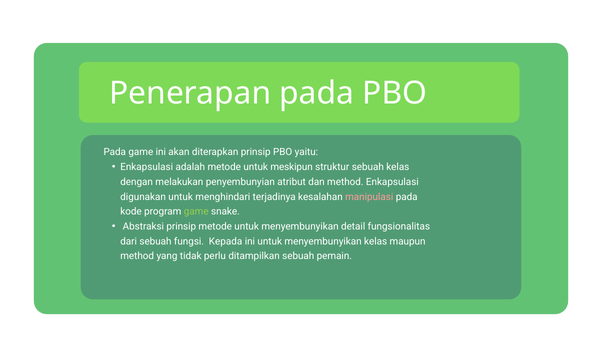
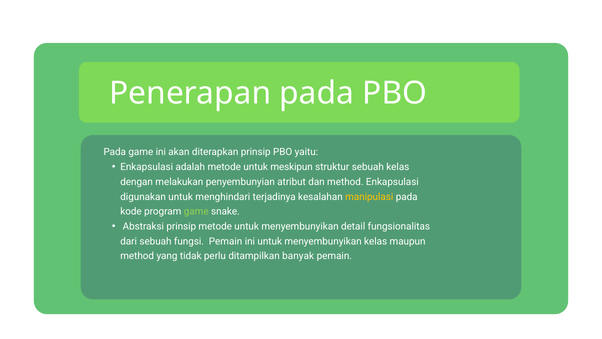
manipulasi colour: pink -> yellow
fungsi Kepada: Kepada -> Pemain
ditampilkan sebuah: sebuah -> banyak
